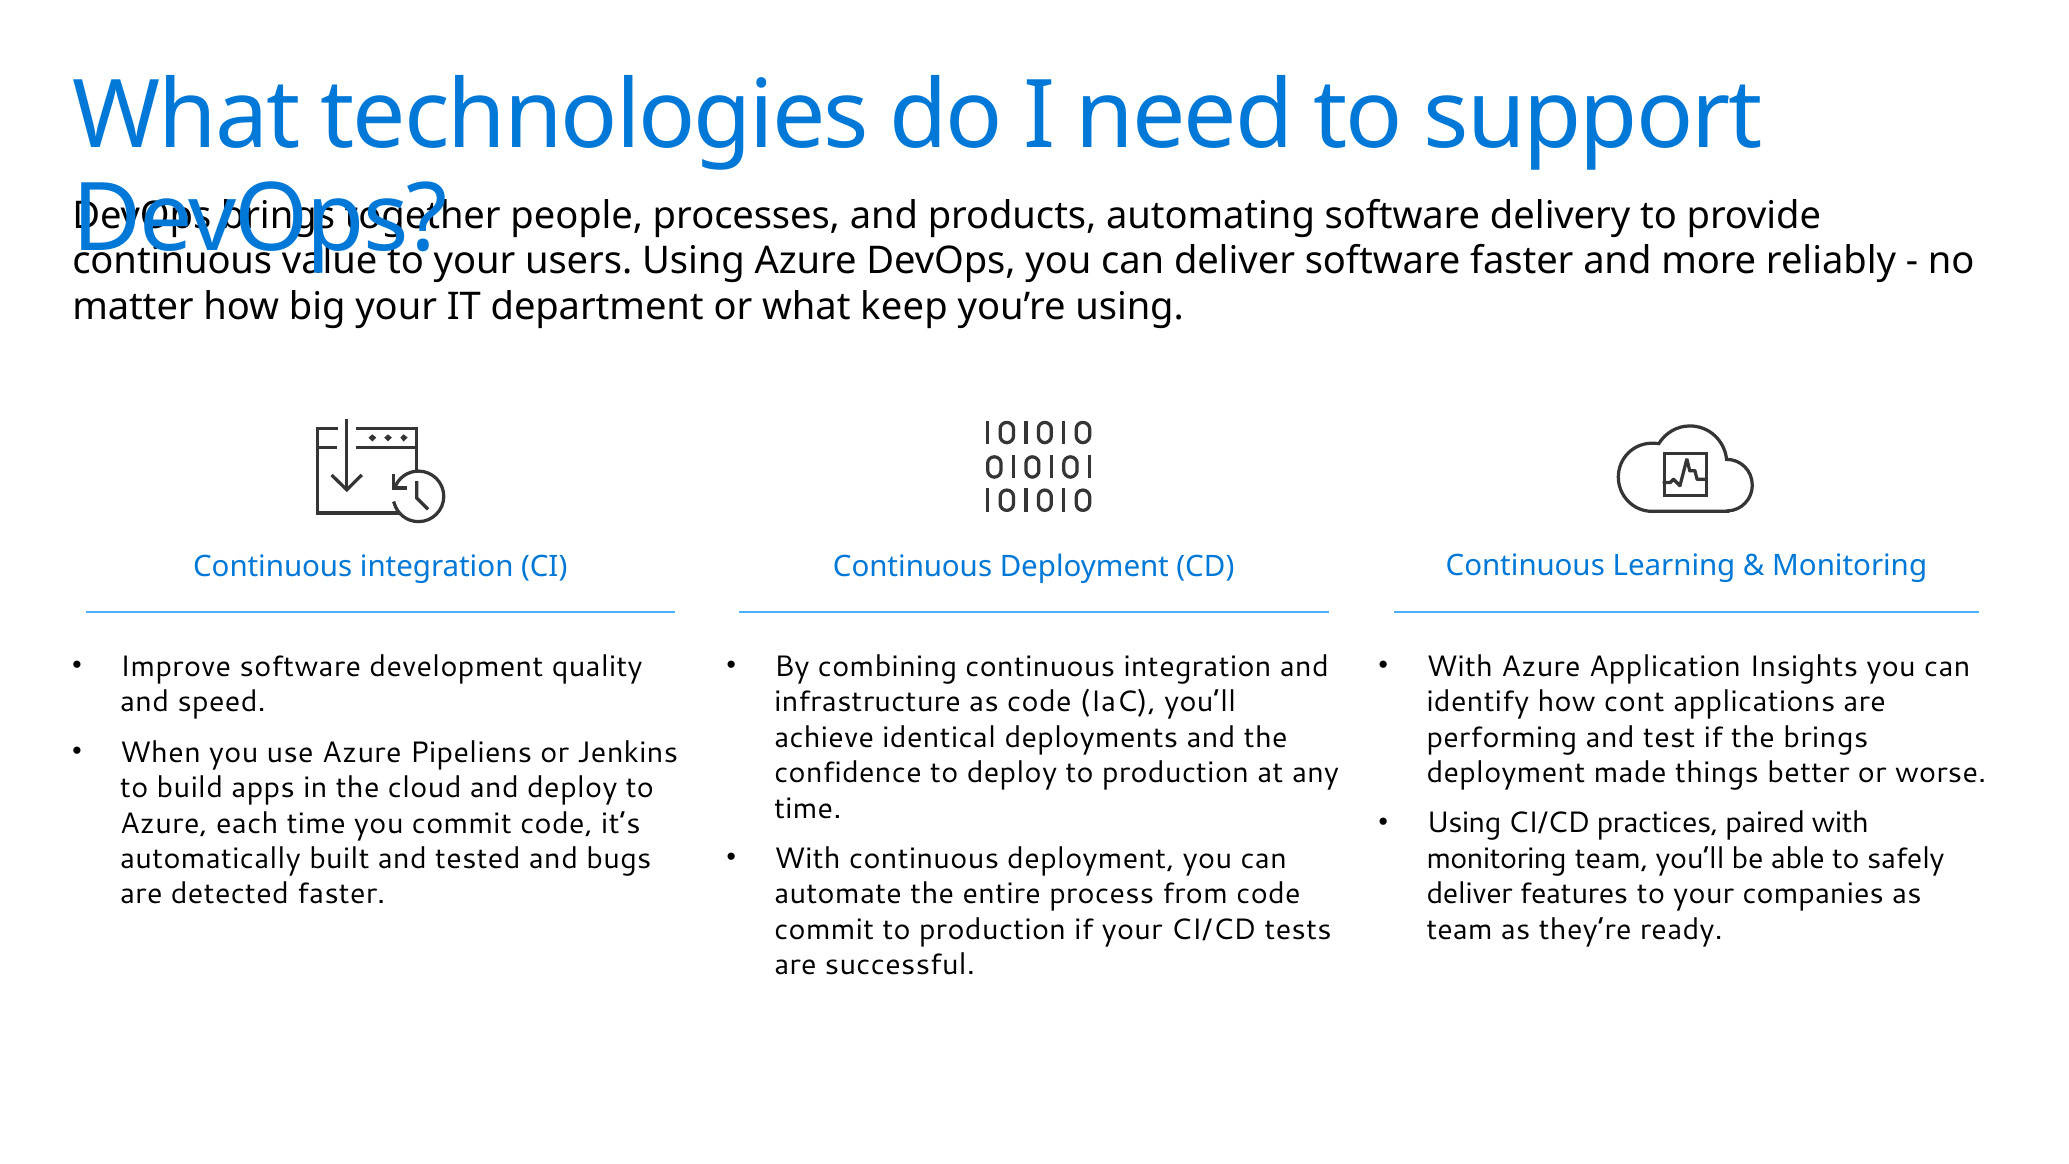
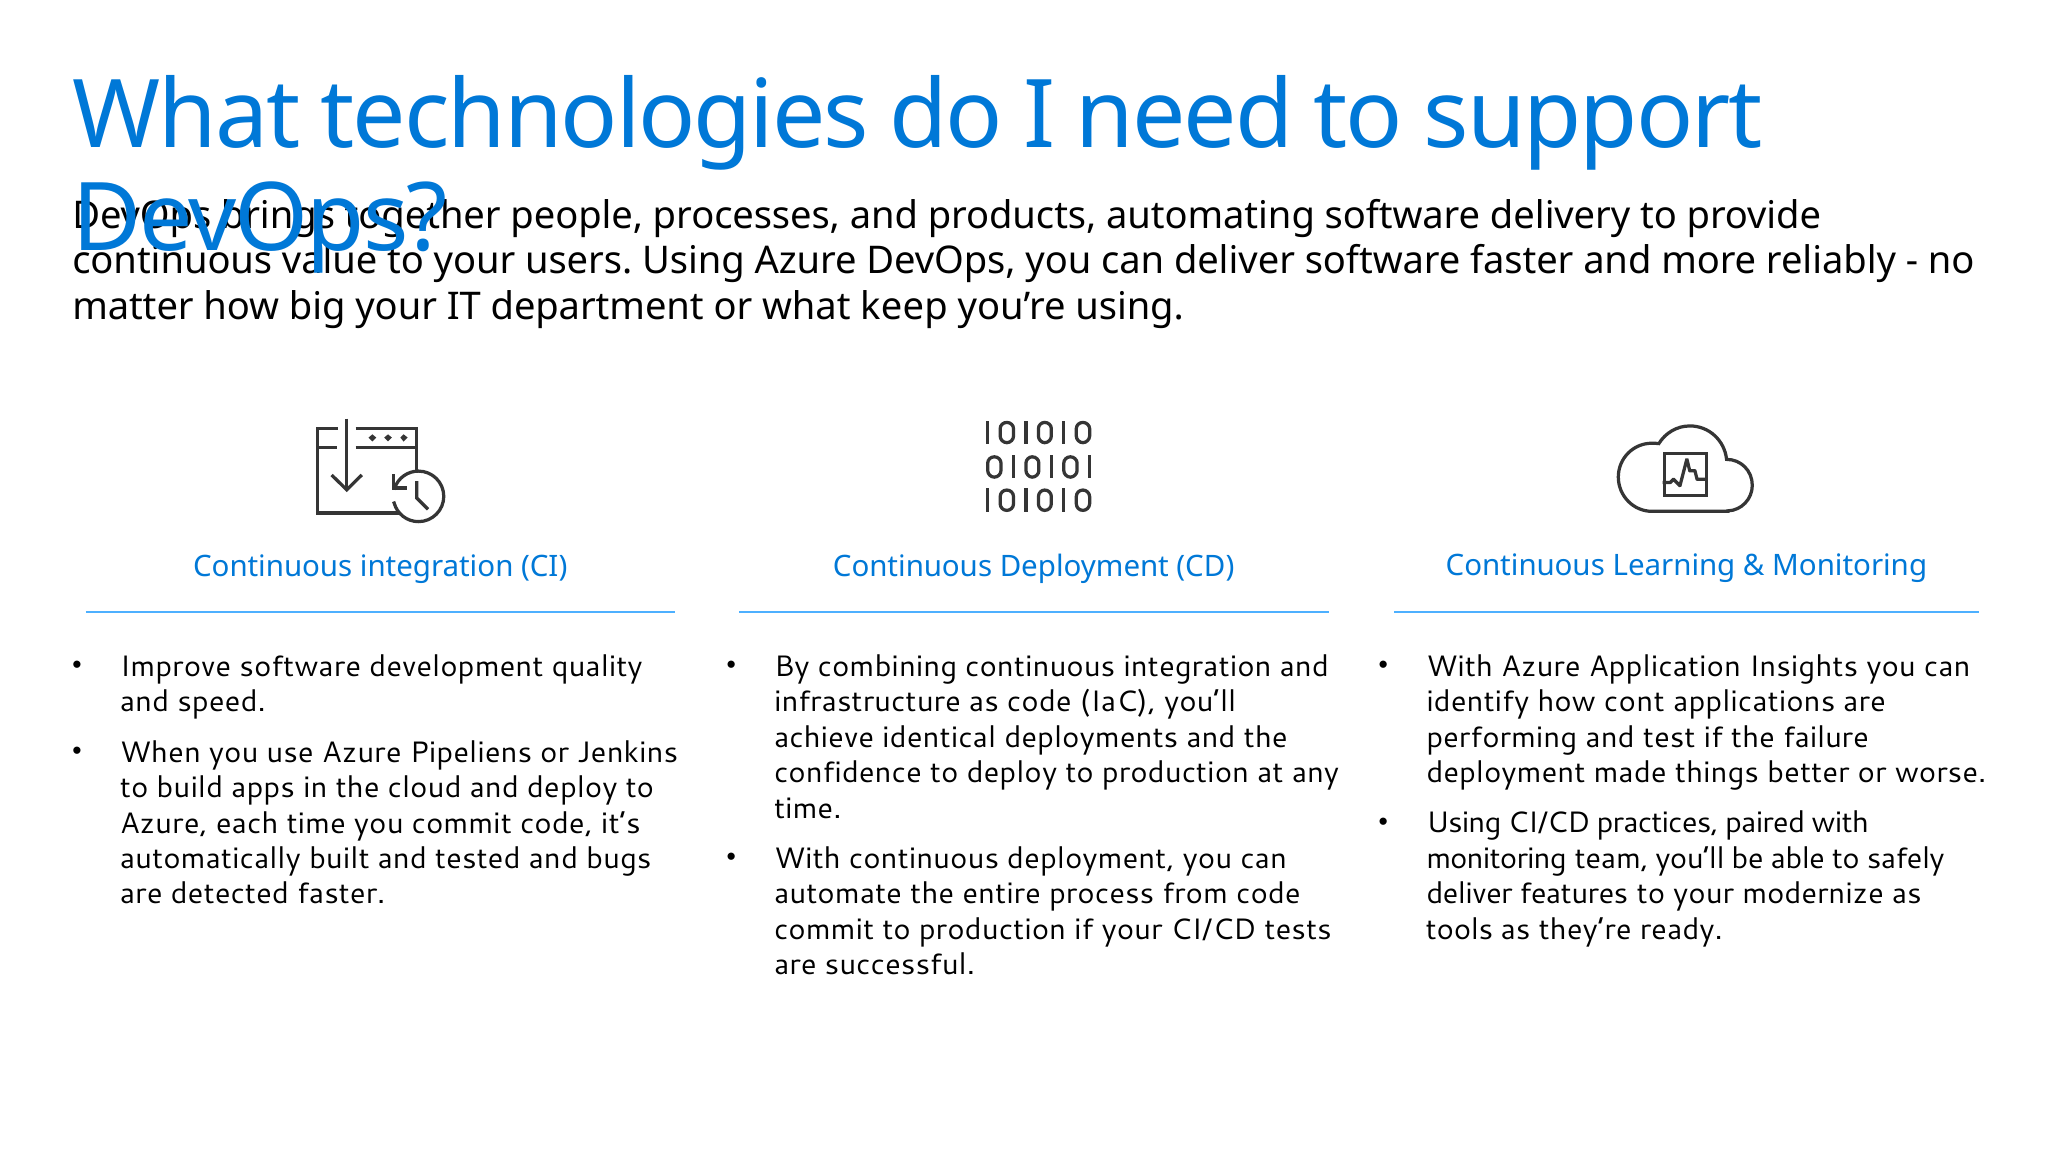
the brings: brings -> failure
companies: companies -> modernize
team at (1460, 929): team -> tools
